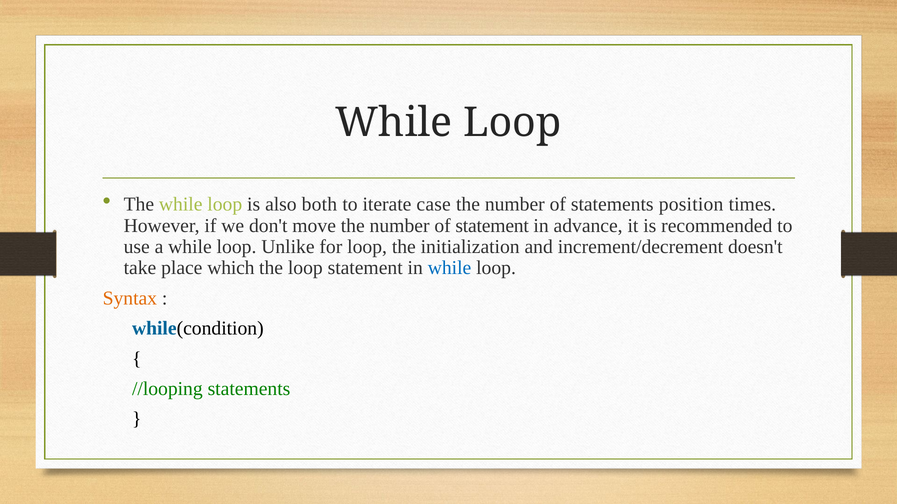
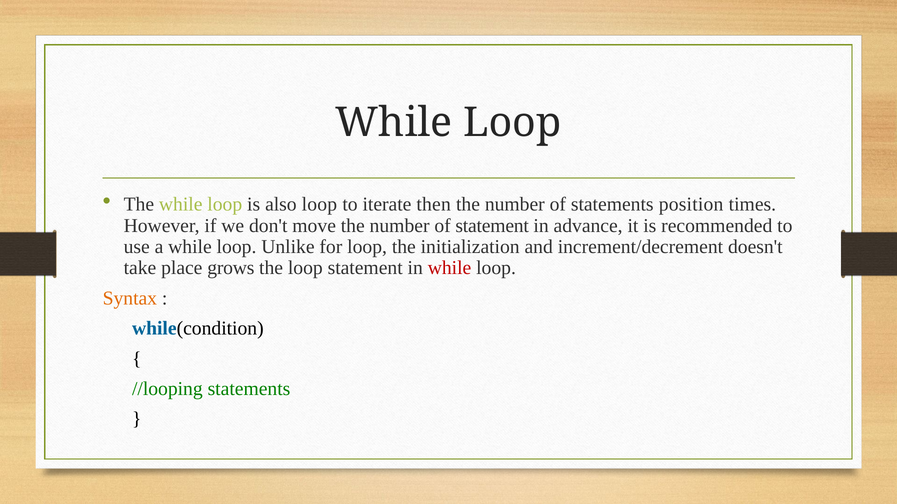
also both: both -> loop
case: case -> then
which: which -> grows
while at (450, 268) colour: blue -> red
